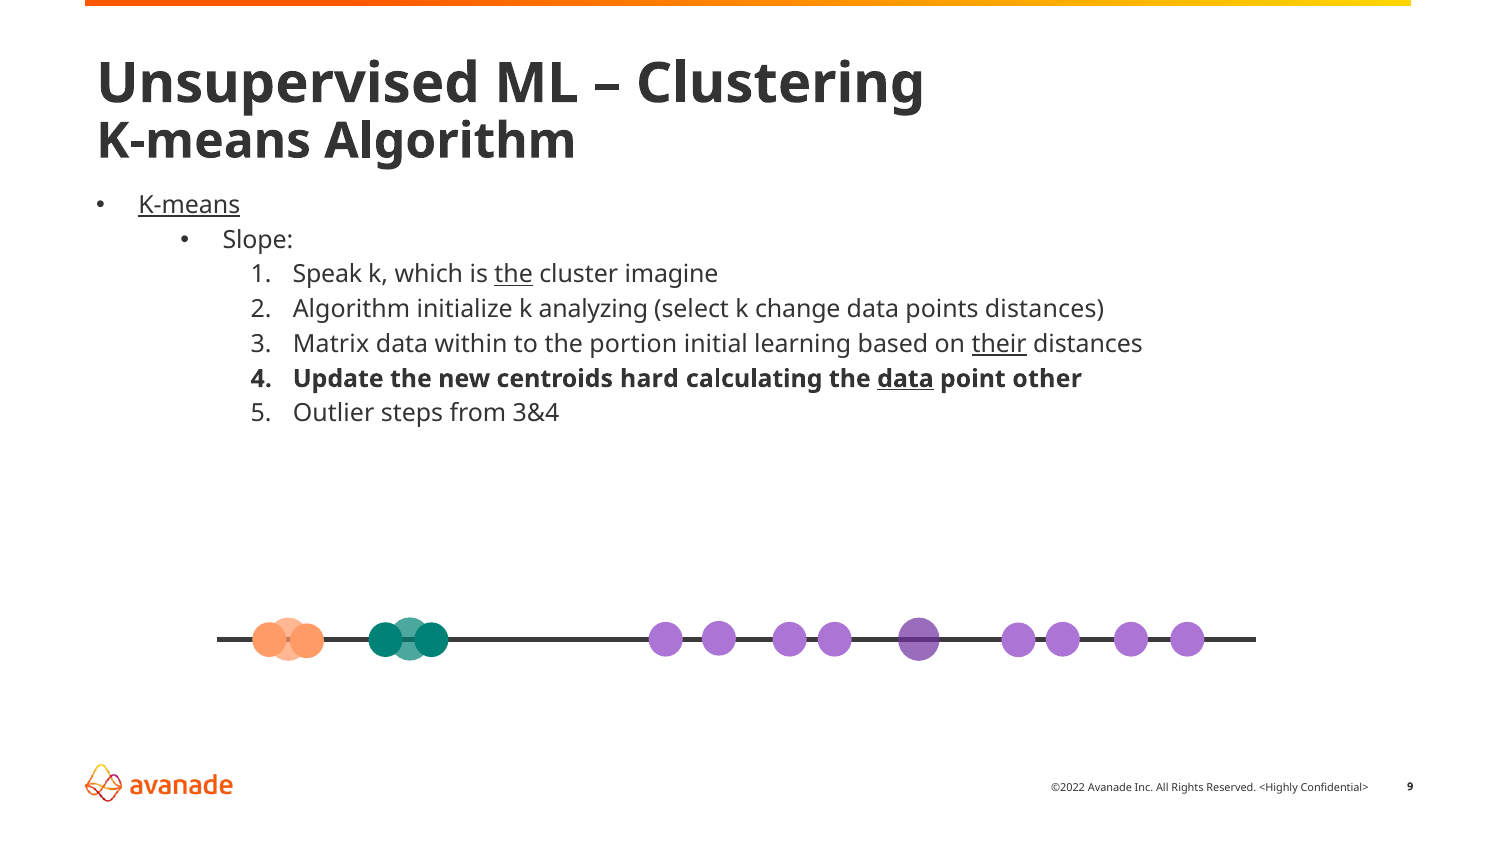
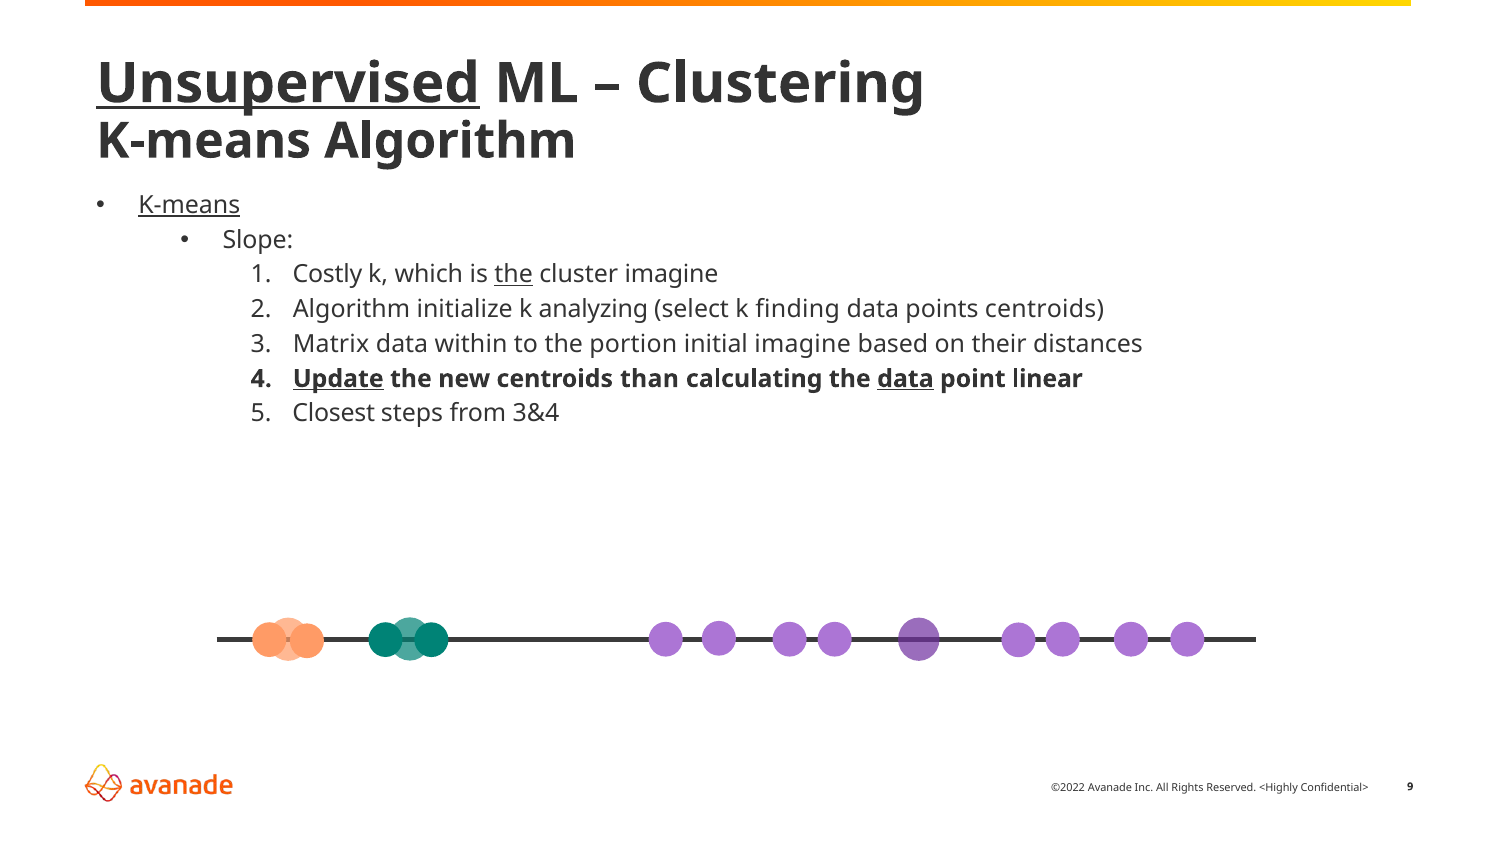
Unsupervised underline: none -> present
Speak: Speak -> Costly
change: change -> finding
points distances: distances -> centroids
initial learning: learning -> imagine
their underline: present -> none
Update underline: none -> present
hard: hard -> than
other: other -> linear
Outlier: Outlier -> Closest
